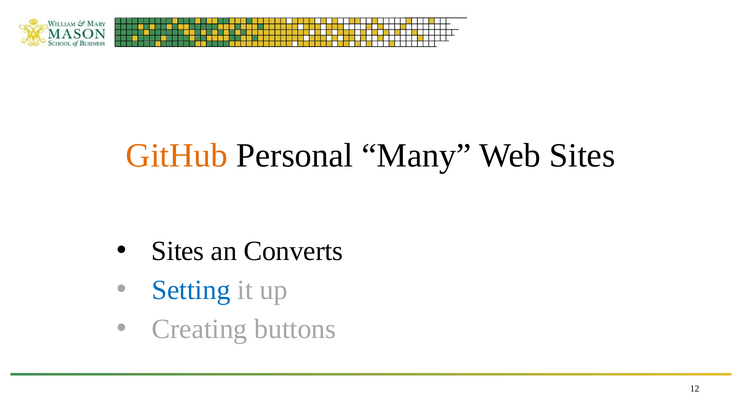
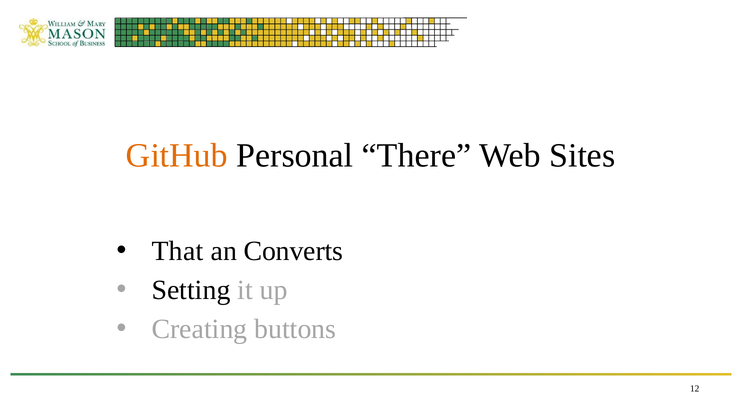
Many: Many -> There
Sites at (178, 251): Sites -> That
Setting colour: blue -> black
